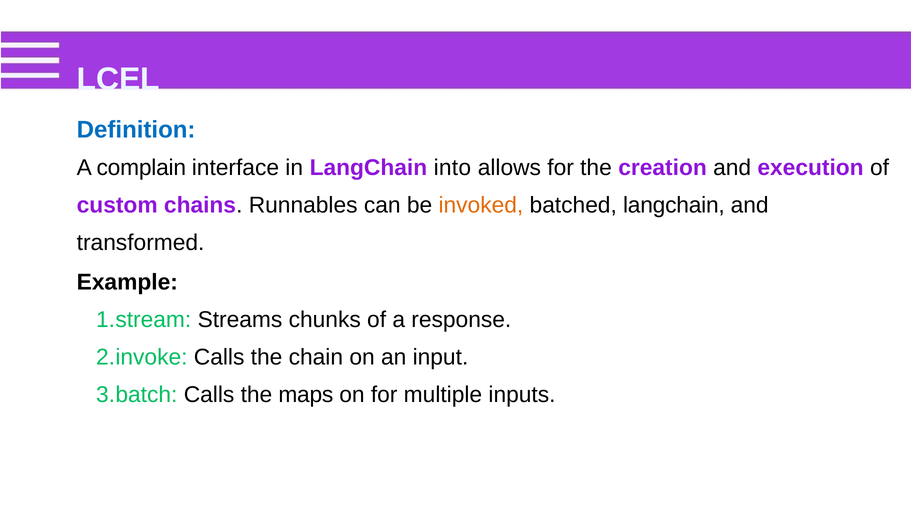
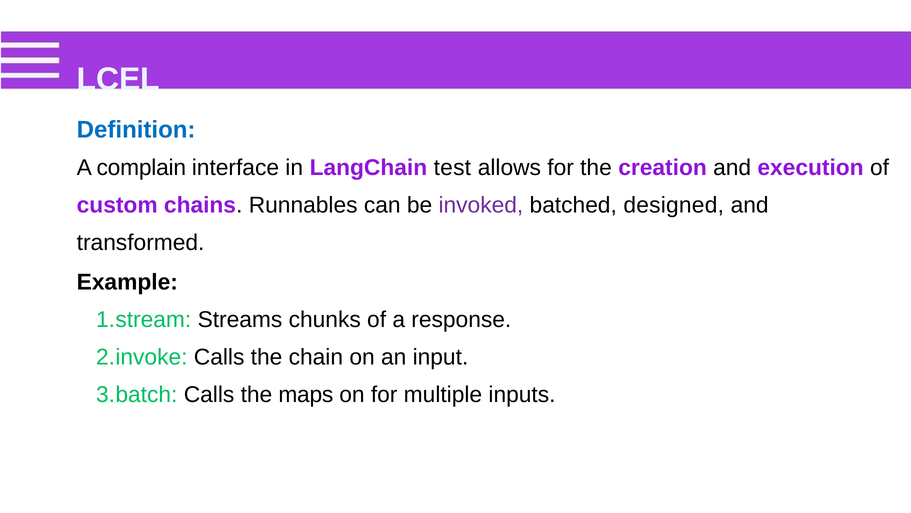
into: into -> test
invoked colour: orange -> purple
batched langchain: langchain -> designed
